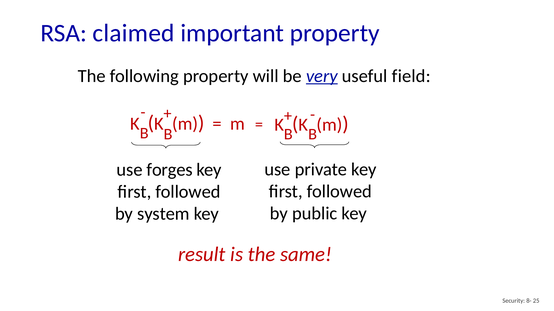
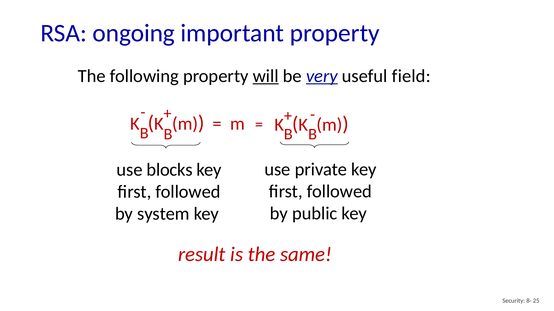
claimed: claimed -> ongoing
will underline: none -> present
forges: forges -> blocks
